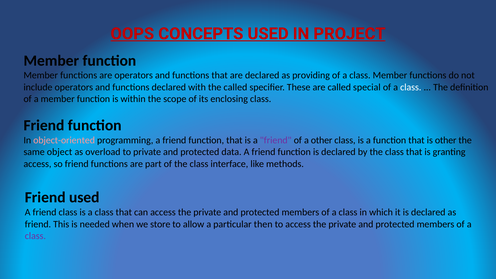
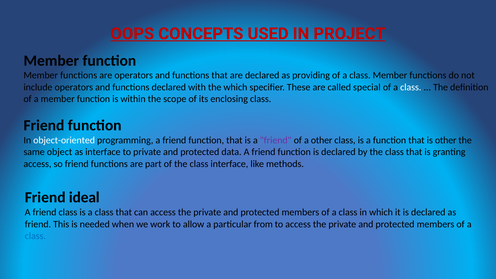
the called: called -> which
object-oriented colour: pink -> white
as overload: overload -> interface
Friend used: used -> ideal
store: store -> work
then: then -> from
class at (35, 236) colour: purple -> blue
